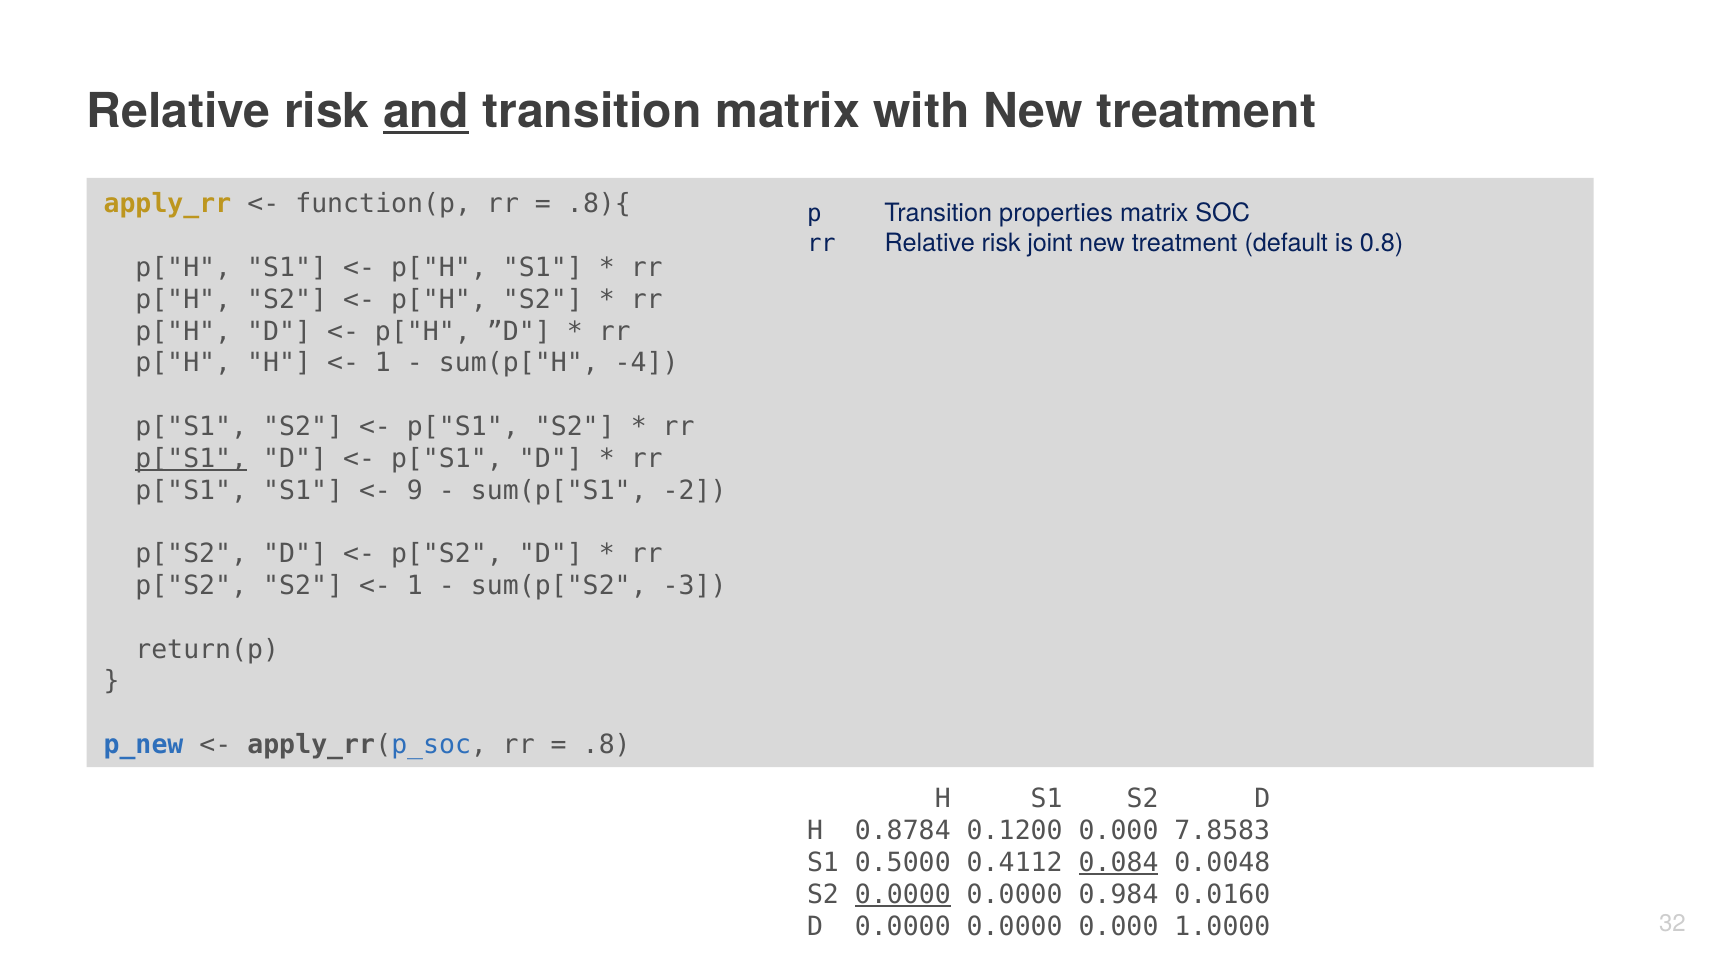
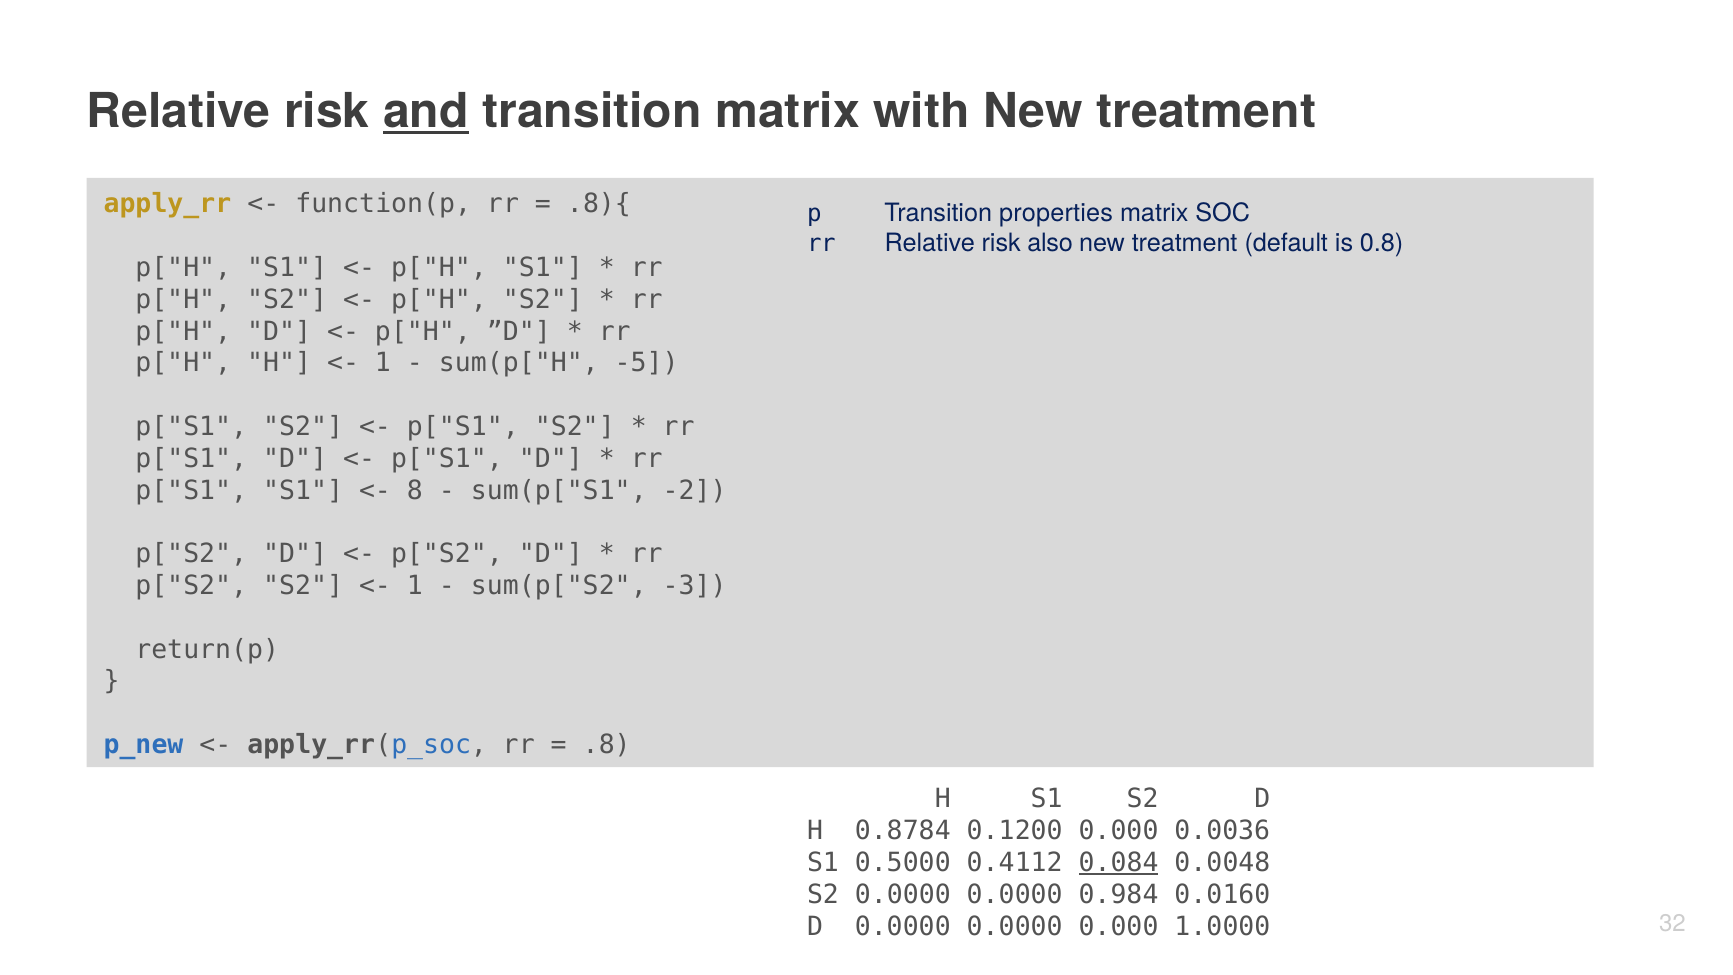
joint: joint -> also
-4: -4 -> -5
p["S1 at (191, 458) underline: present -> none
9: 9 -> 8
7.8583: 7.8583 -> 0.0036
0.0000 at (903, 894) underline: present -> none
